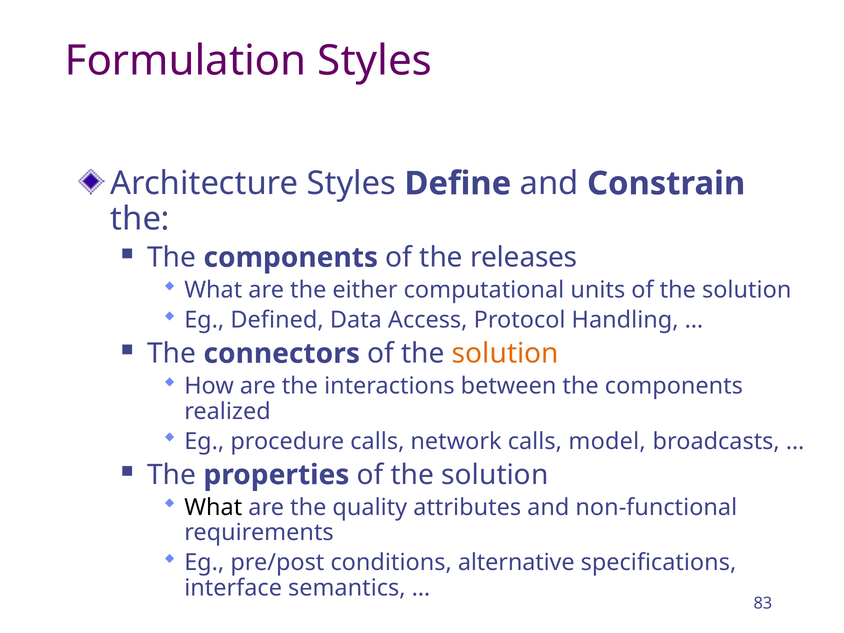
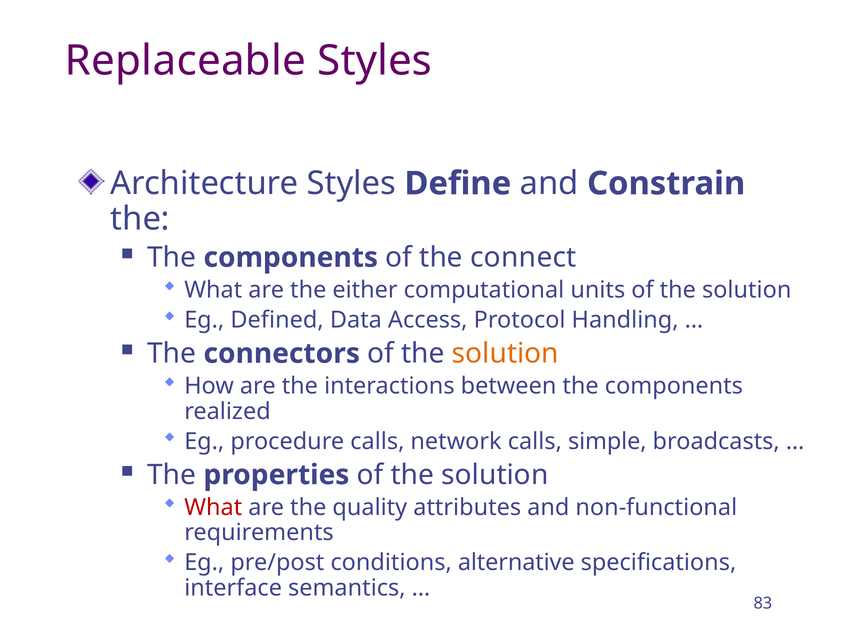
Formulation: Formulation -> Replaceable
releases: releases -> connect
model: model -> simple
What at (213, 507) colour: black -> red
